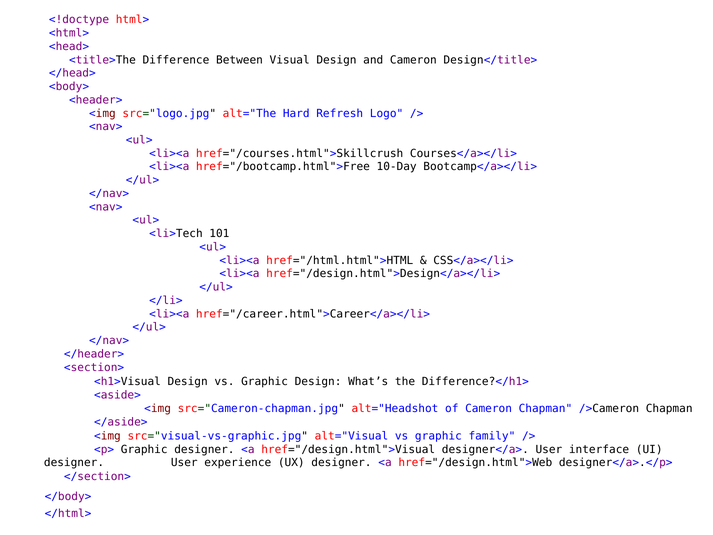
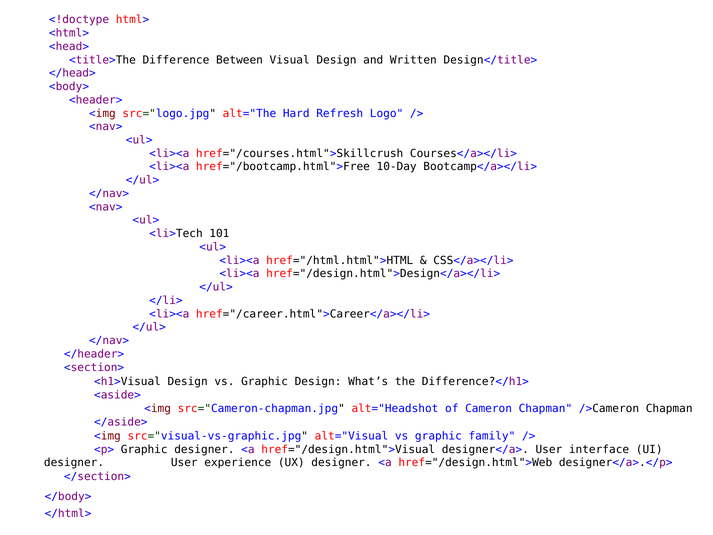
and Cameron: Cameron -> Written
